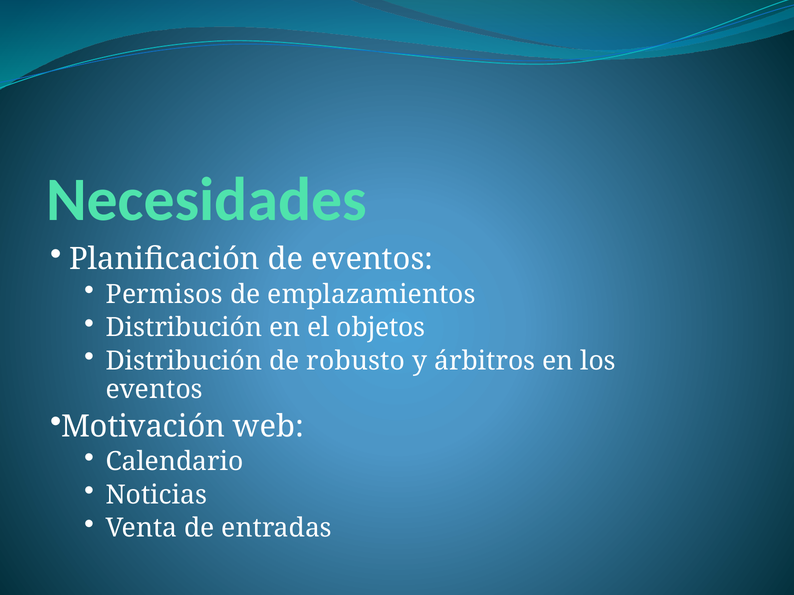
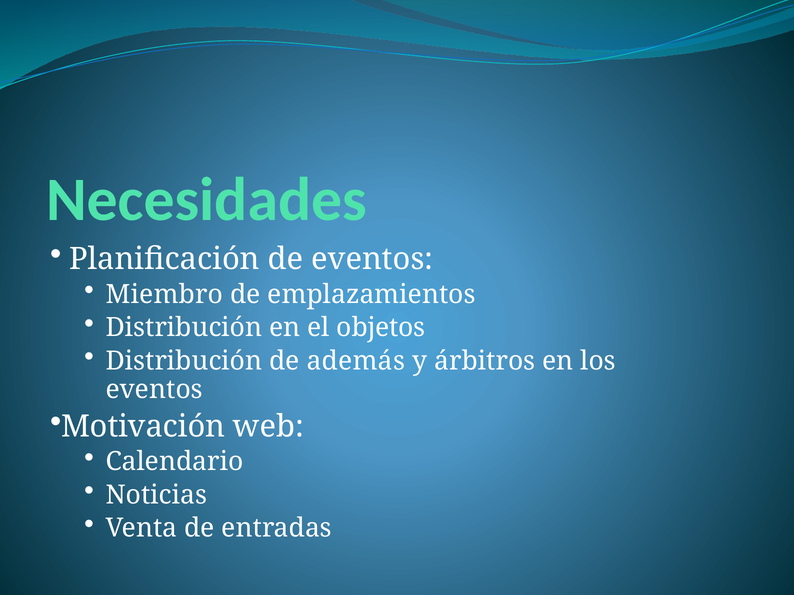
Permisos: Permisos -> Miembro
robusto: robusto -> además
